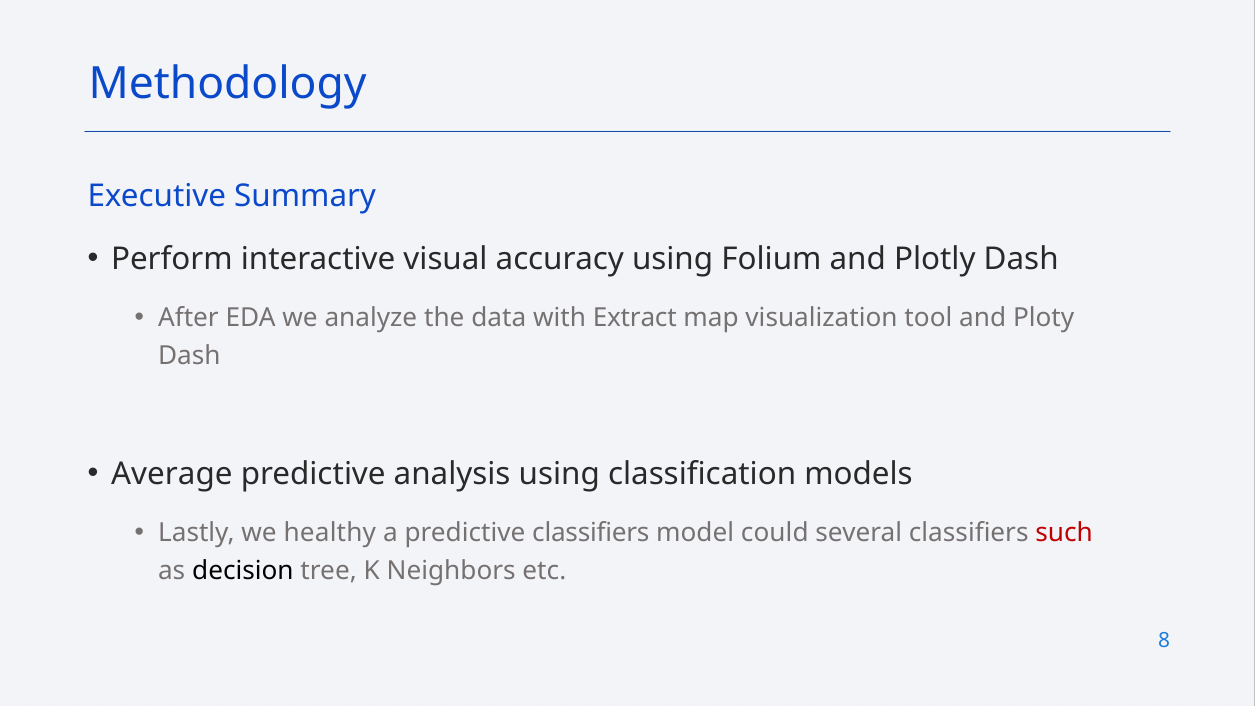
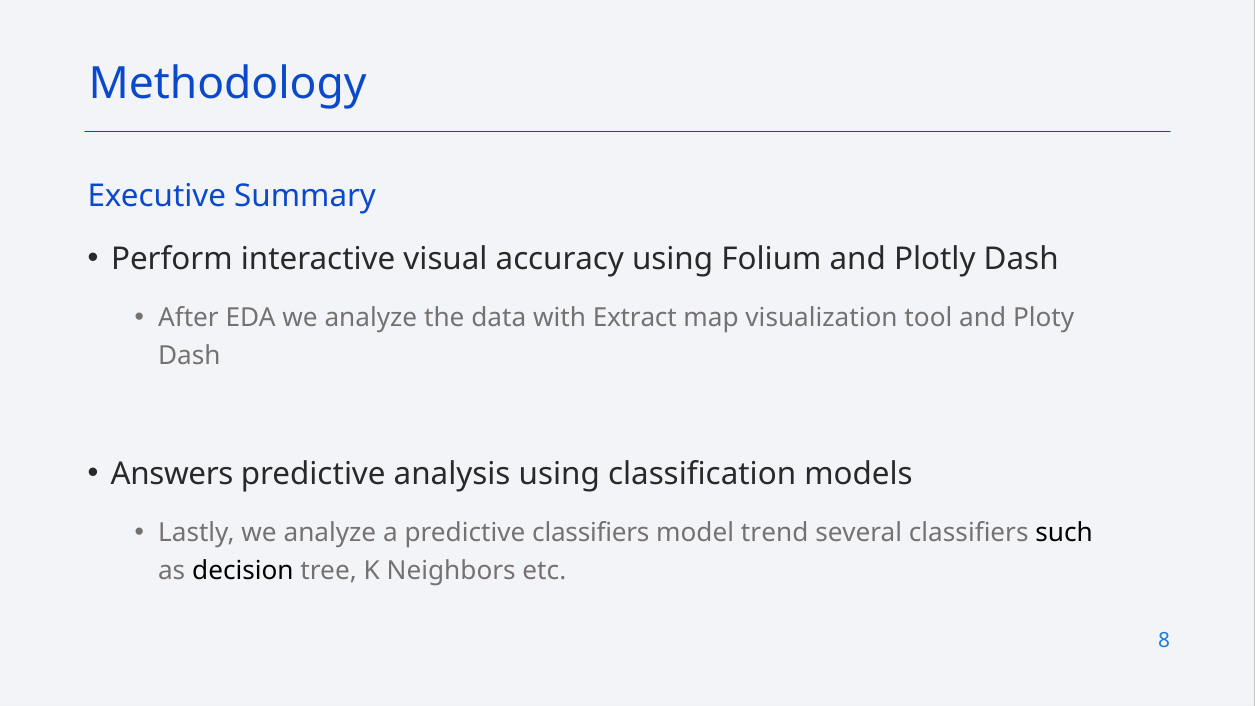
Average: Average -> Answers
Lastly we healthy: healthy -> analyze
could: could -> trend
such colour: red -> black
